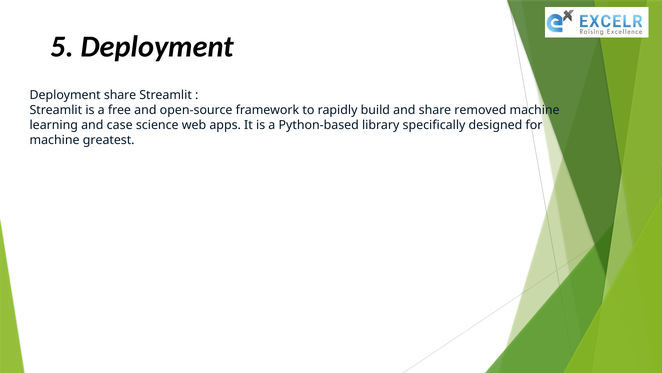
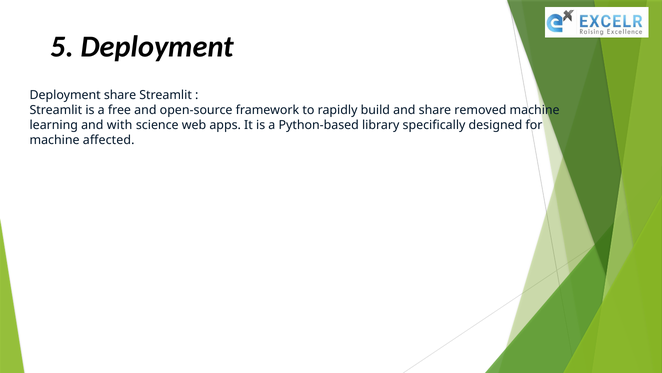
case: case -> with
greatest: greatest -> affected
